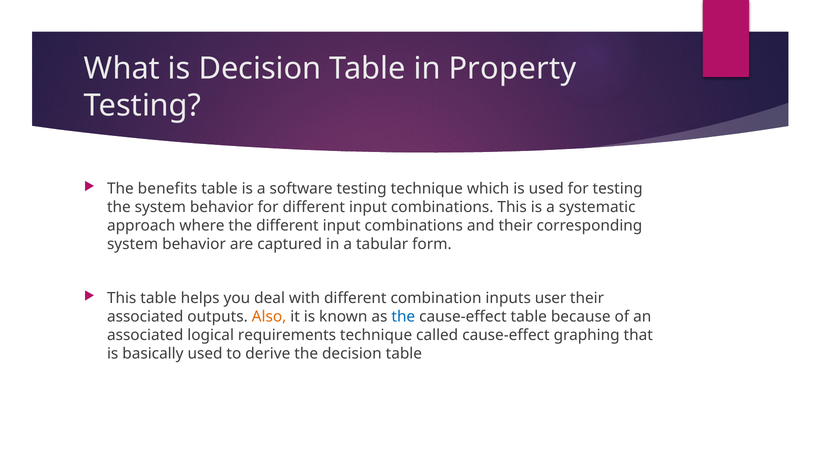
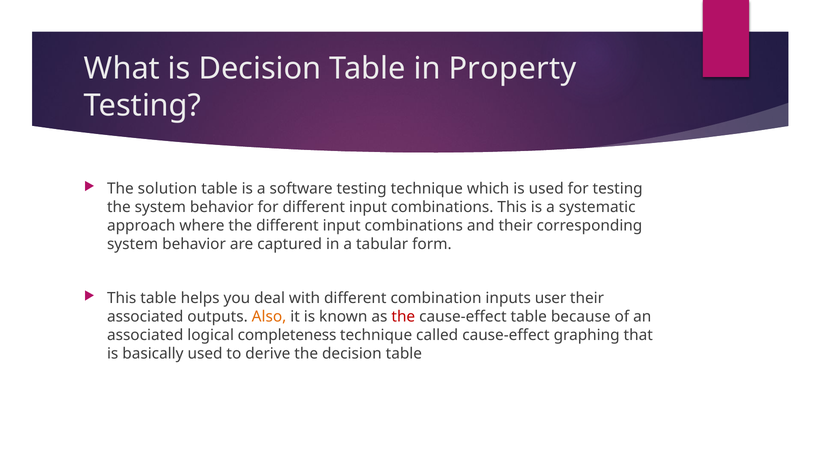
benefits: benefits -> solution
the at (403, 317) colour: blue -> red
requirements: requirements -> completeness
